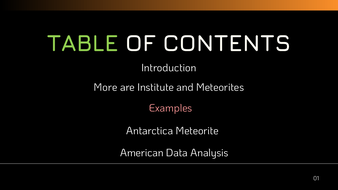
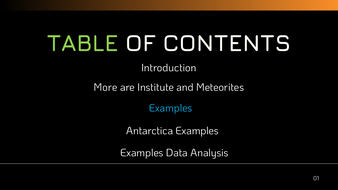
Examples at (171, 108) colour: pink -> light blue
Antarctica Meteorite: Meteorite -> Examples
American at (142, 153): American -> Examples
